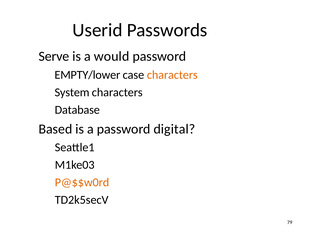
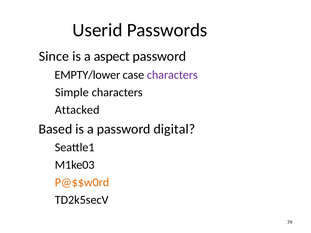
Serve: Serve -> Since
would: would -> aspect
characters at (172, 75) colour: orange -> purple
System: System -> Simple
Database: Database -> Attacked
